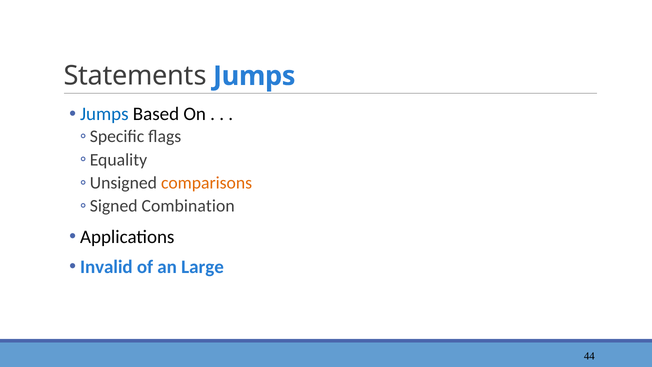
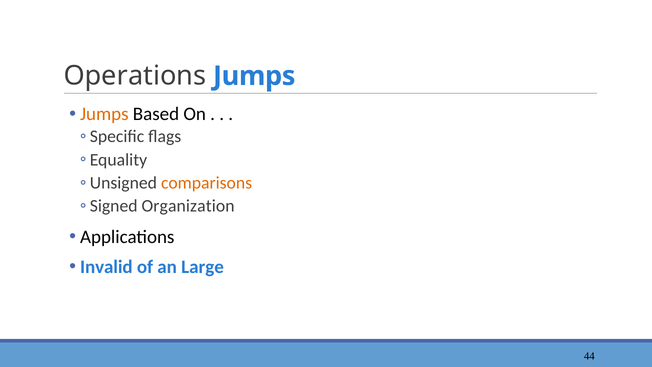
Statements: Statements -> Operations
Jumps at (104, 114) colour: blue -> orange
Combination: Combination -> Organization
